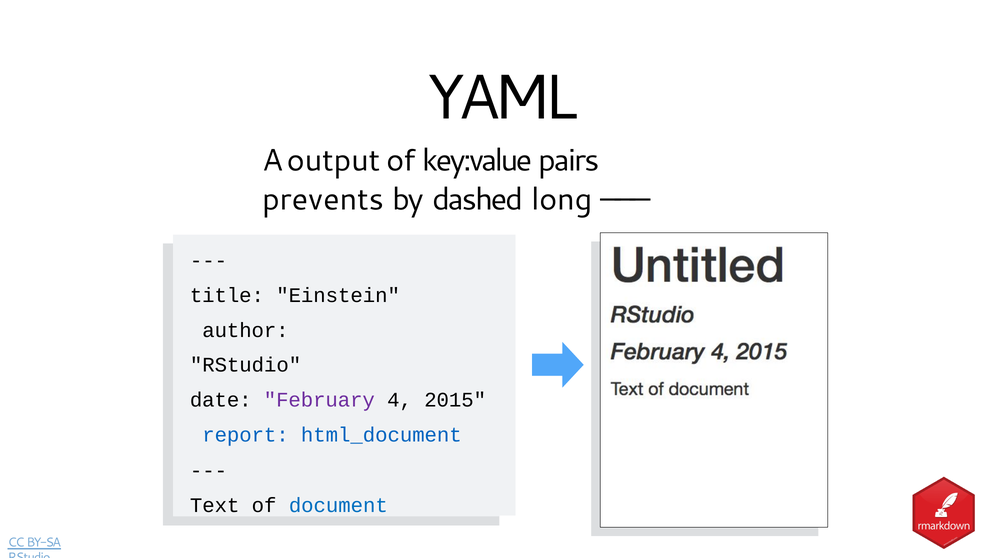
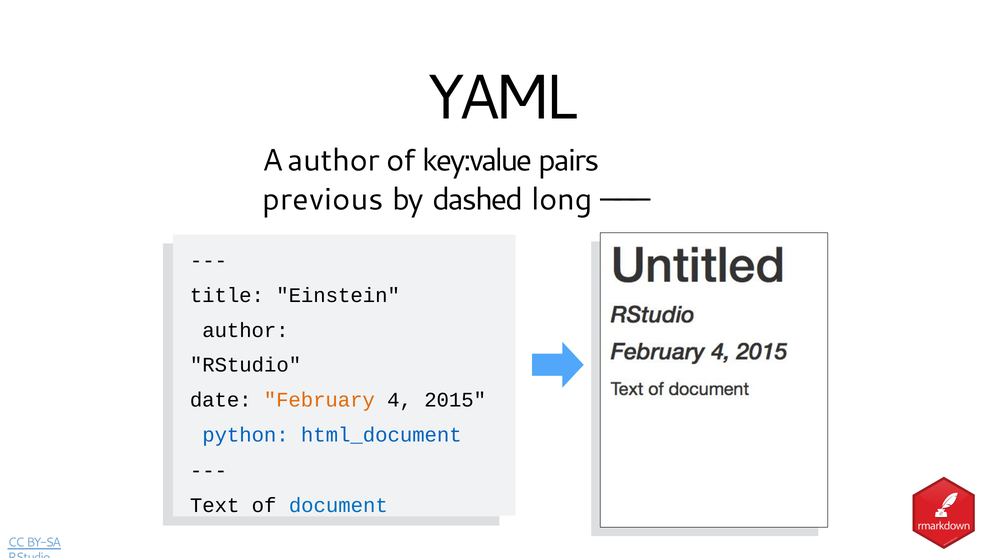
A output: output -> author
prevents: prevents -> previous
February colour: purple -> orange
report: report -> python
